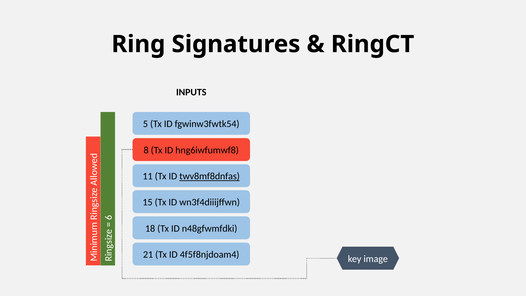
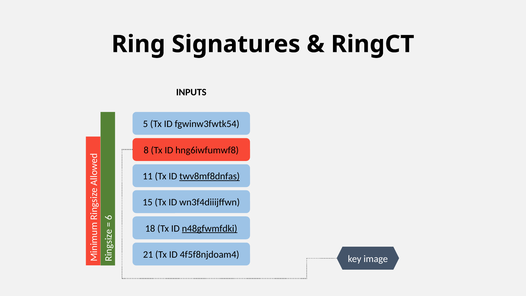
n48gfwmfdki underline: none -> present
